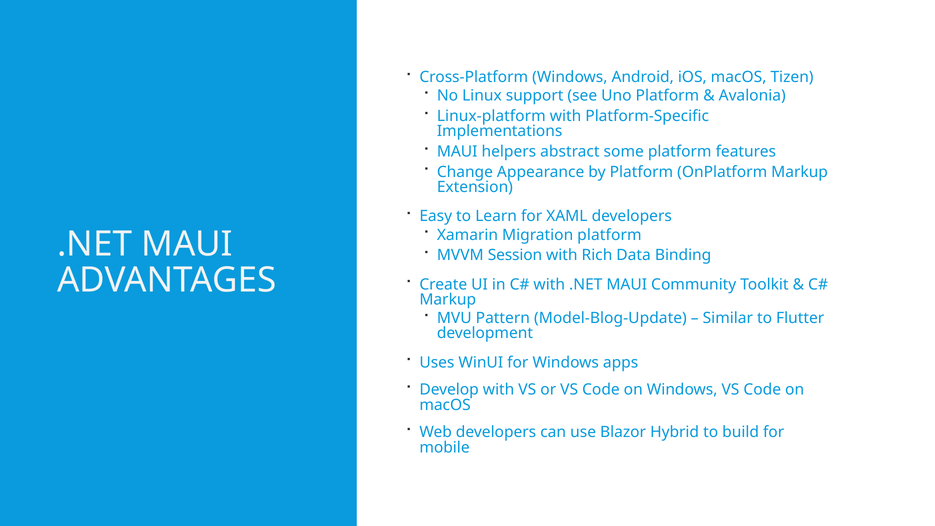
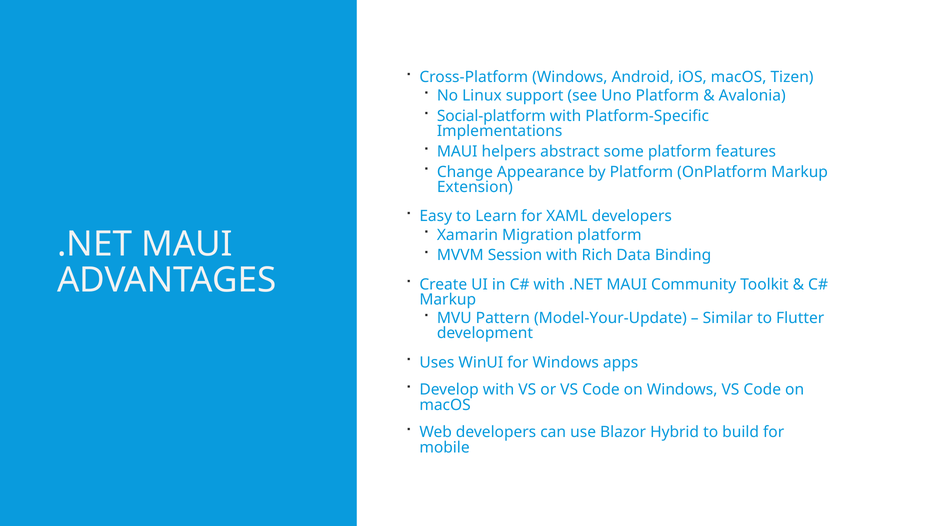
Linux-platform: Linux-platform -> Social-platform
Model-Blog-Update: Model-Blog-Update -> Model-Your-Update
